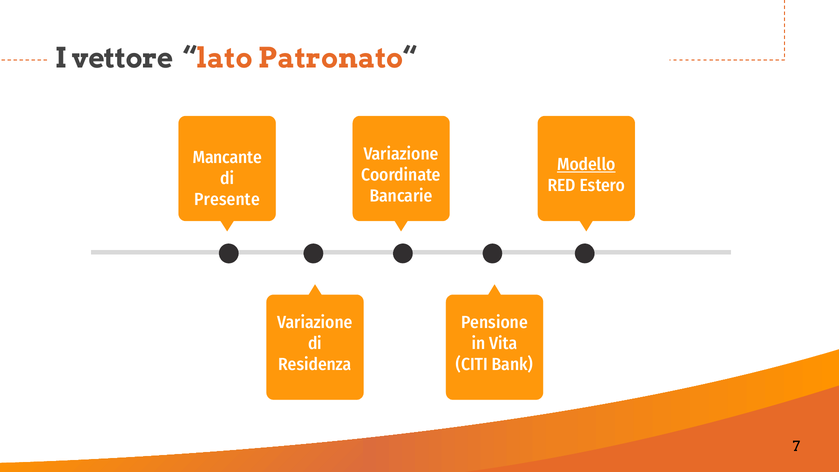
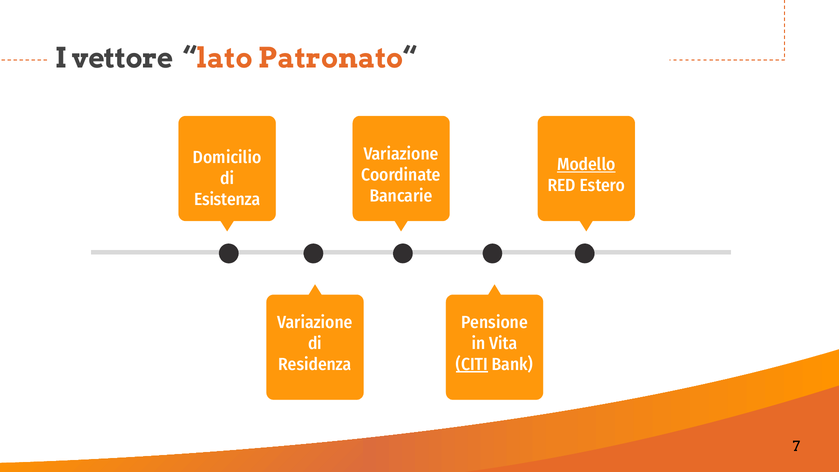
Mancante: Mancante -> Domicilio
Presente: Presente -> Esistenza
CITI underline: none -> present
